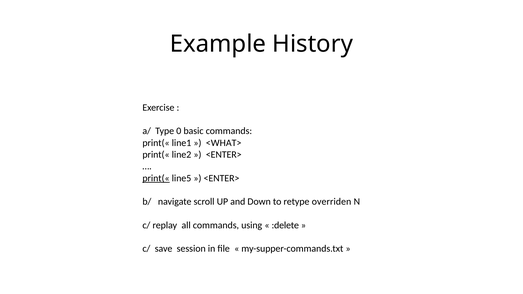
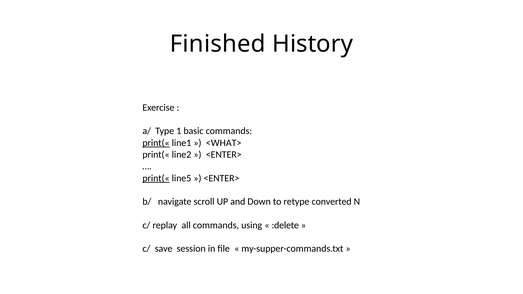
Example: Example -> Finished
0: 0 -> 1
print(« at (156, 143) underline: none -> present
overriden: overriden -> converted
